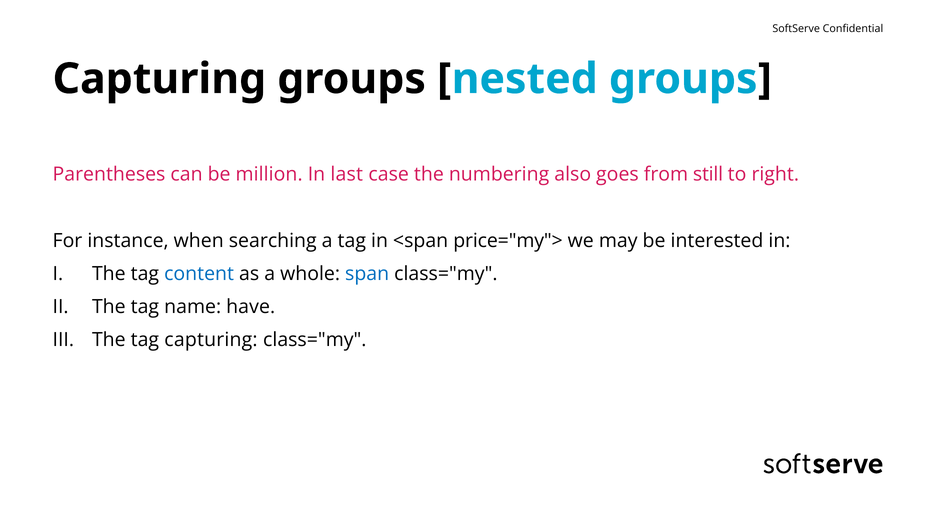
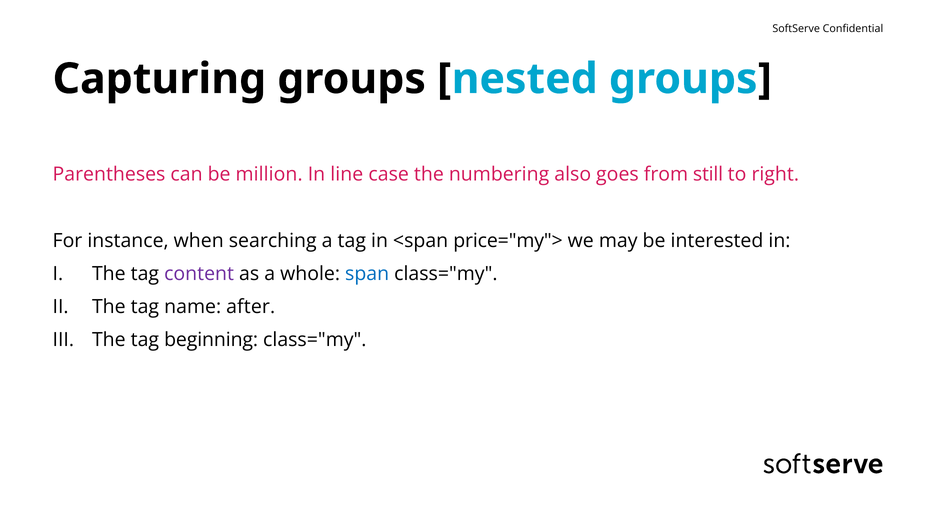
last: last -> line
content colour: blue -> purple
have: have -> after
tag capturing: capturing -> beginning
